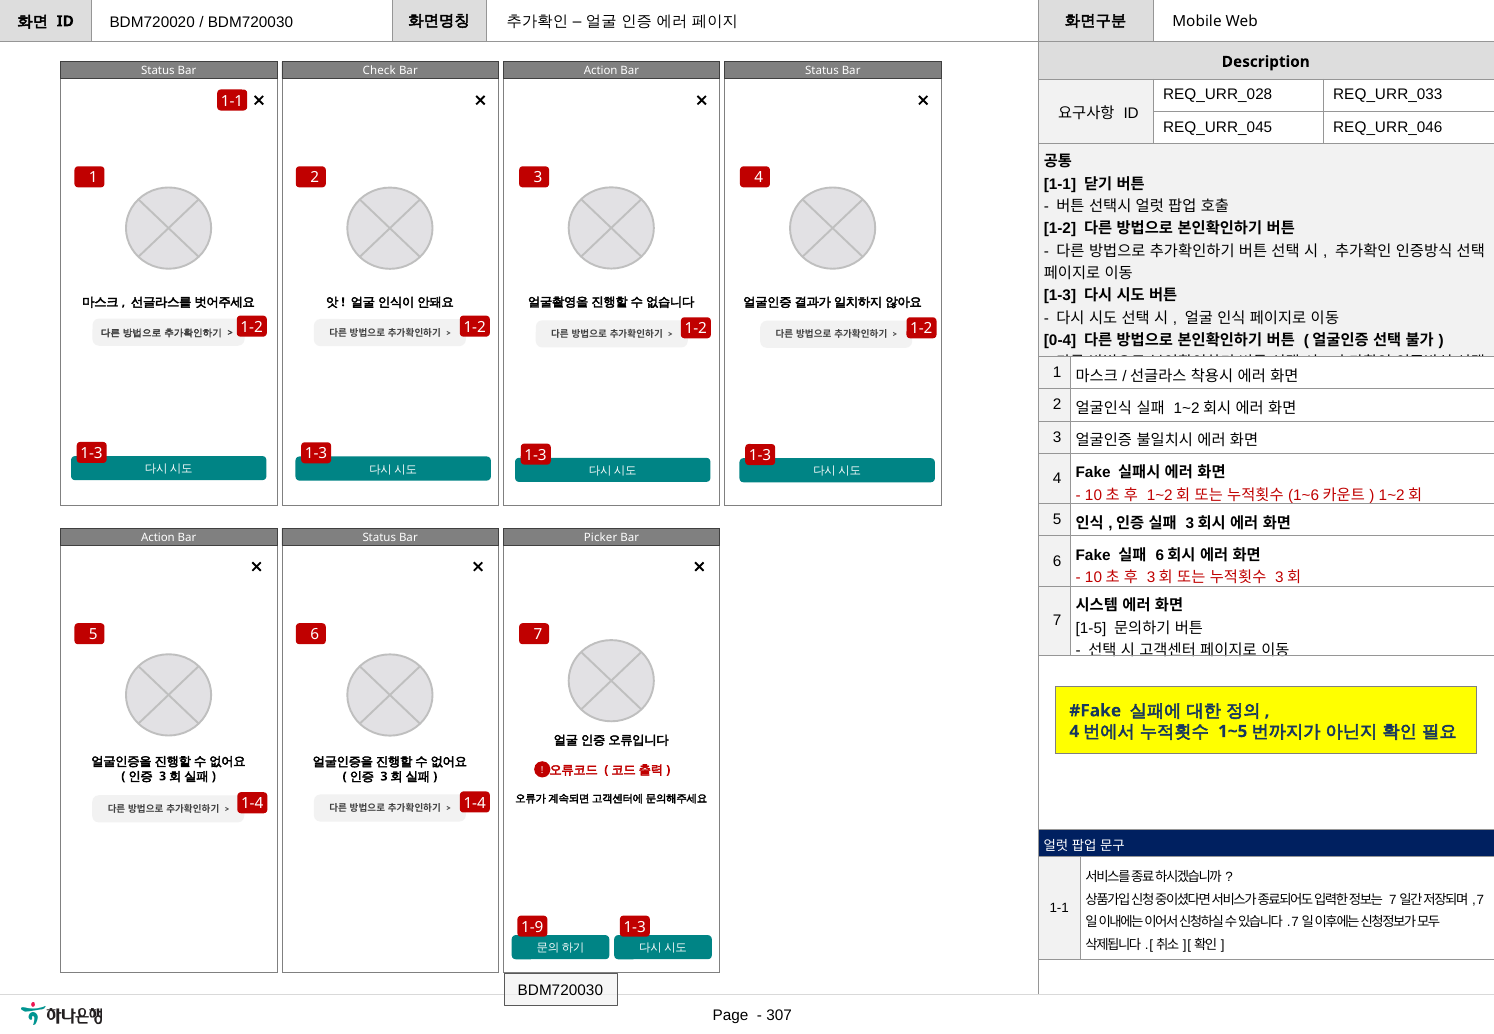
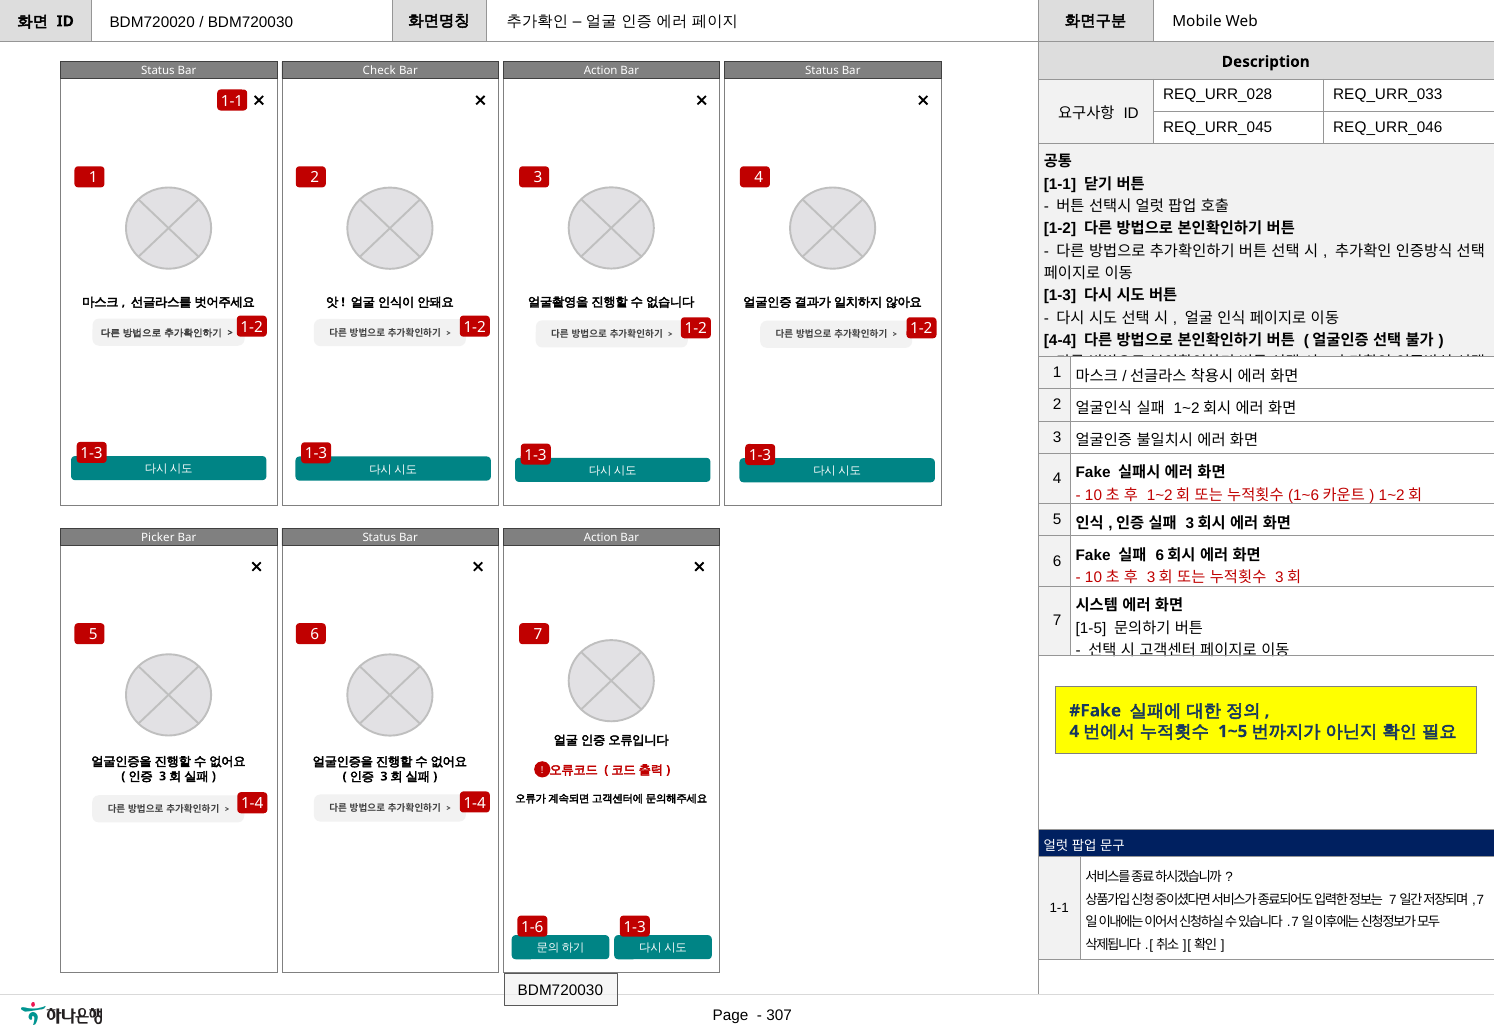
0-4: 0-4 -> 4-4
Action at (158, 538): Action -> Picker
Picker at (601, 538): Picker -> Action
1-9: 1-9 -> 1-6
